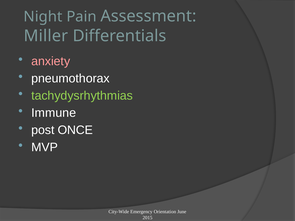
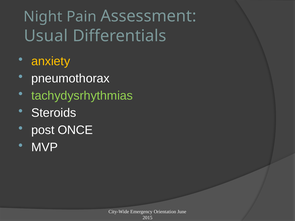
Miller: Miller -> Usual
anxiety colour: pink -> yellow
Immune: Immune -> Steroids
